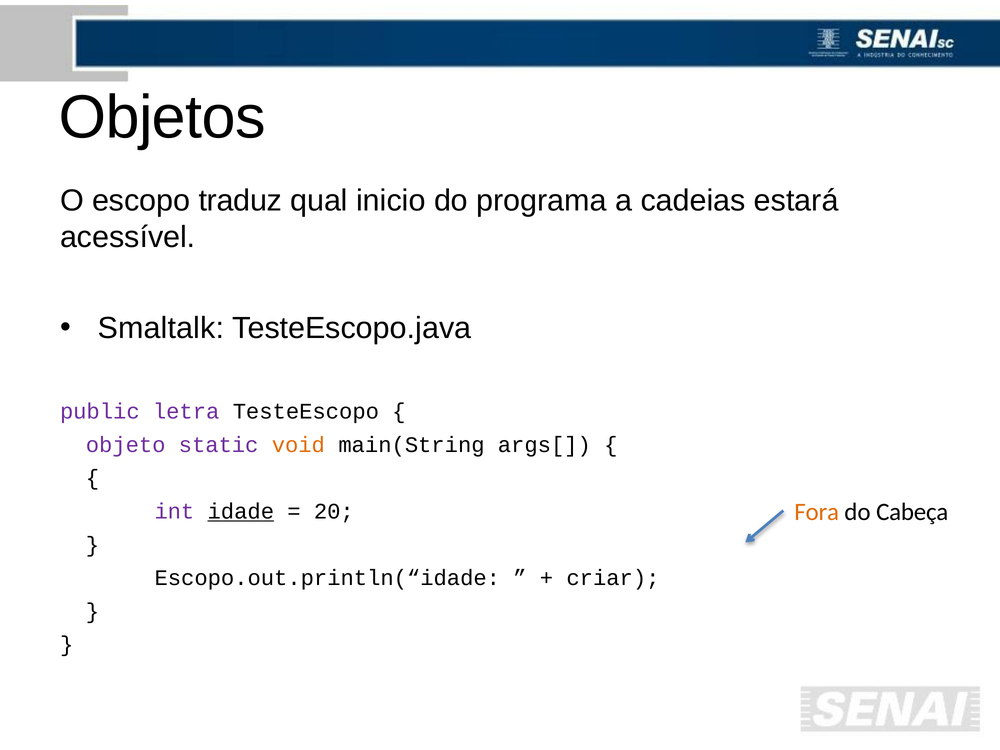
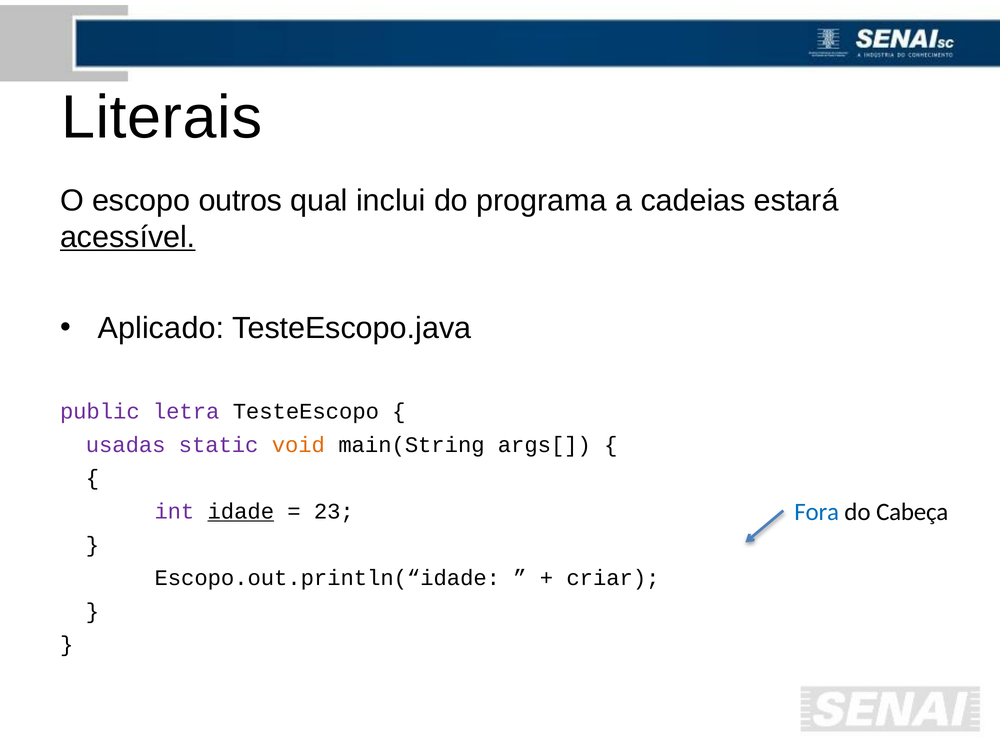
Objetos: Objetos -> Literais
traduz: traduz -> outros
inicio: inicio -> inclui
acessível underline: none -> present
Smaltalk: Smaltalk -> Aplicado
objeto: objeto -> usadas
Fora colour: orange -> blue
20: 20 -> 23
